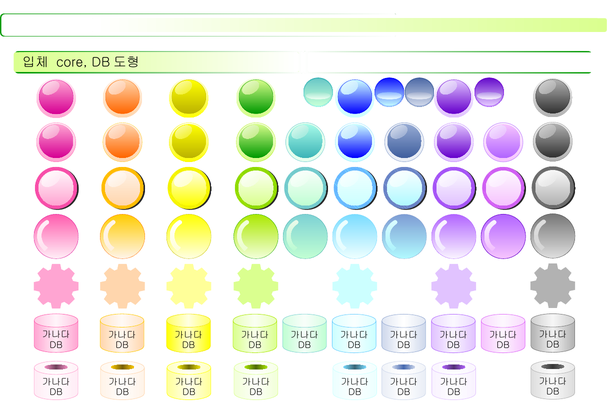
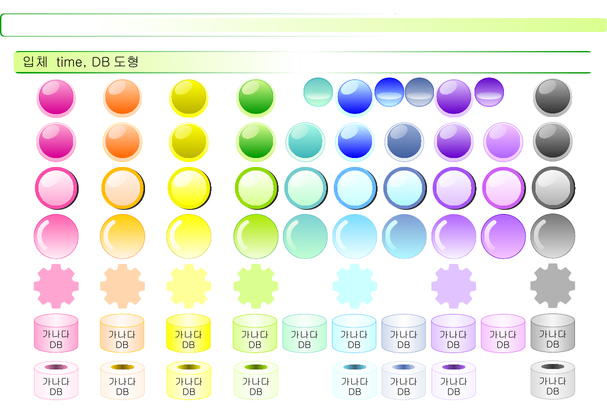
core: core -> time
